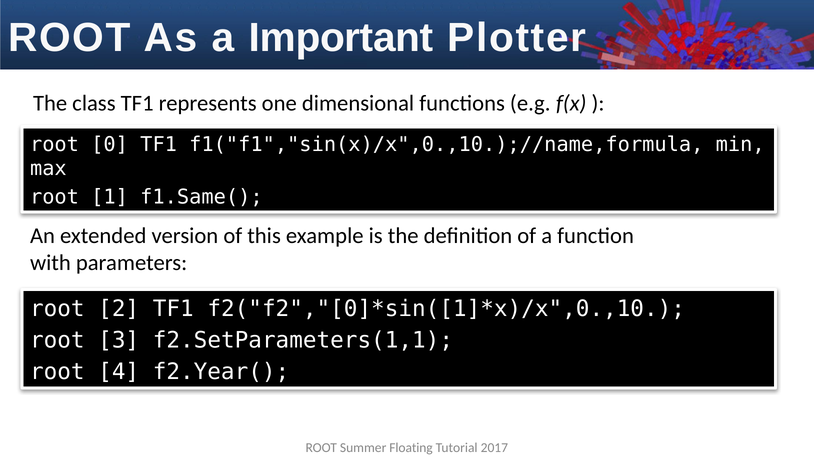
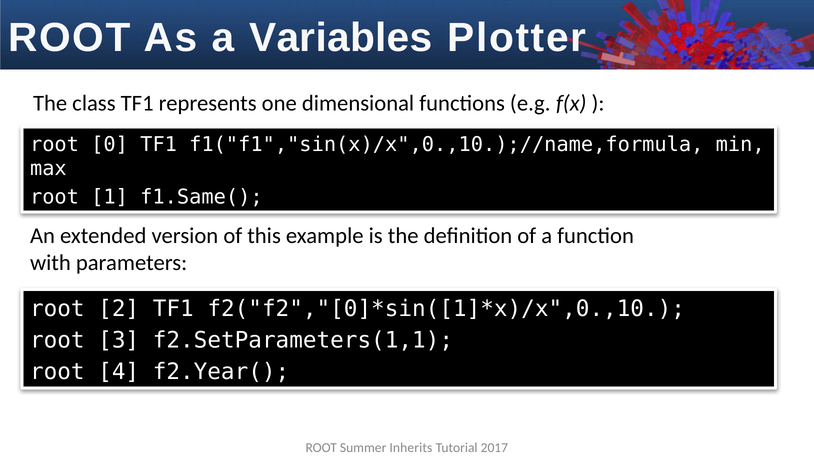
Important: Important -> Variables
Floating: Floating -> Inherits
